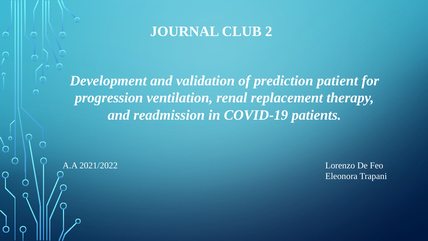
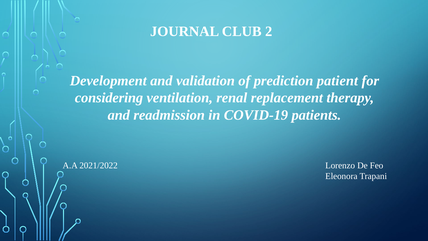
progression: progression -> considering
